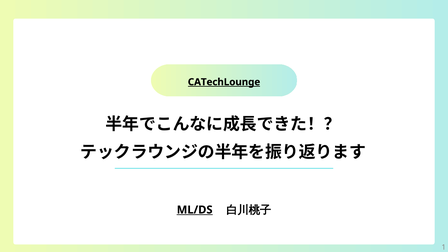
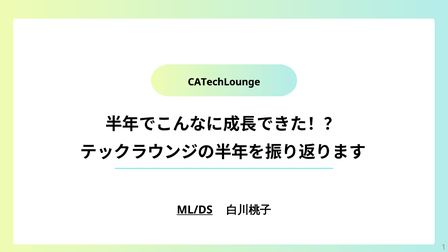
CATechLounge underline: present -> none
